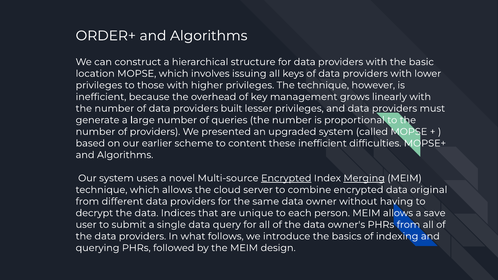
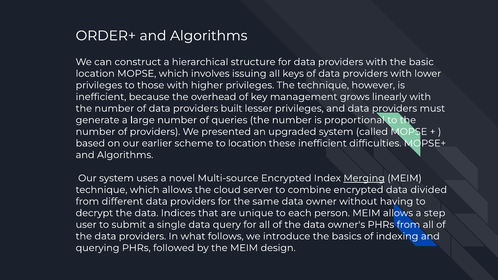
to content: content -> location
Encrypted at (286, 178) underline: present -> none
original: original -> divided
save: save -> step
